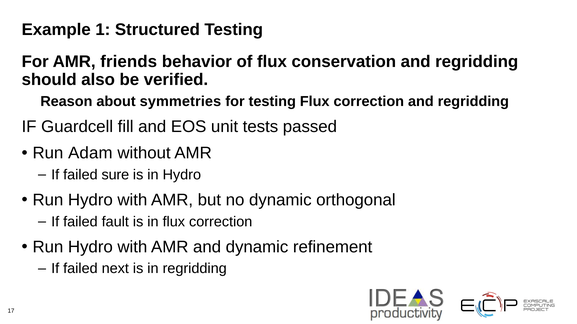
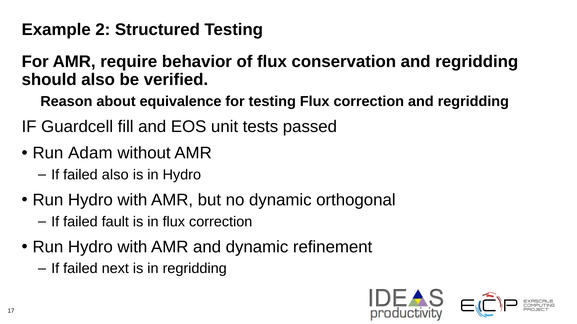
1: 1 -> 2
friends: friends -> require
symmetries: symmetries -> equivalence
failed sure: sure -> also
